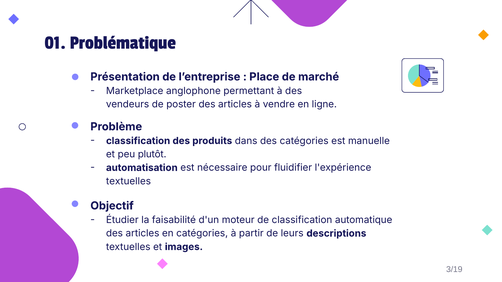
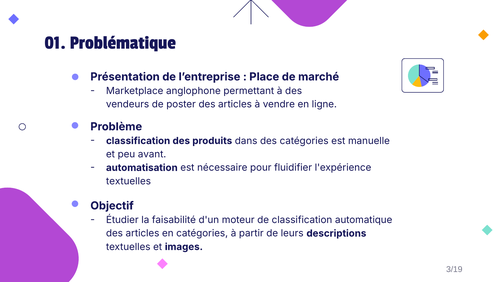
plutôt: plutôt -> avant
